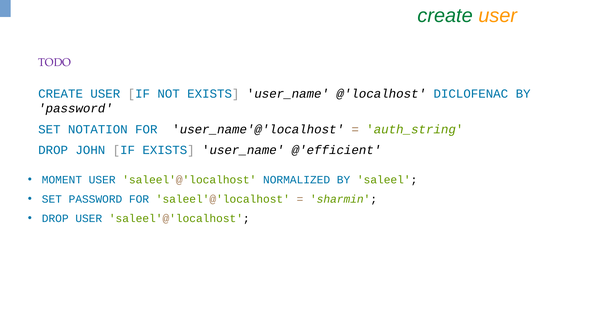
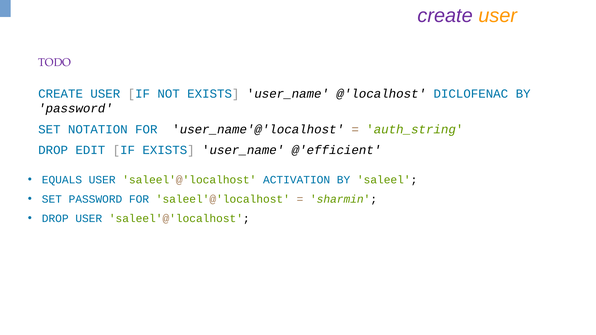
create at (445, 16) colour: green -> purple
JOHN: JOHN -> EDIT
MOMENT: MOMENT -> EQUALS
NORMALIZED: NORMALIZED -> ACTIVATION
